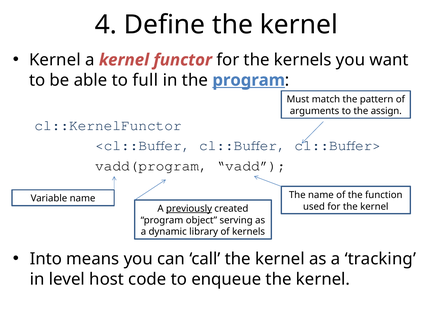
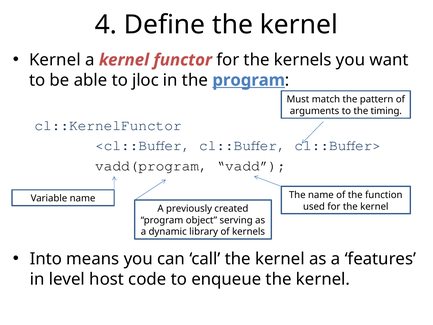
full: full -> jloc
assign: assign -> timing
previously underline: present -> none
tracking: tracking -> features
